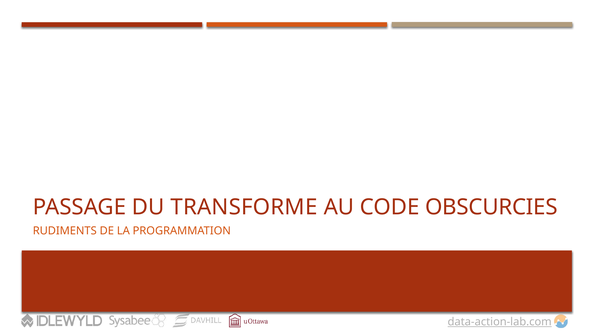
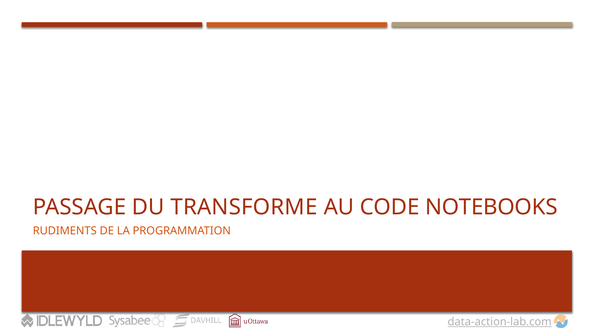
OBSCURCIES: OBSCURCIES -> NOTEBOOKS
